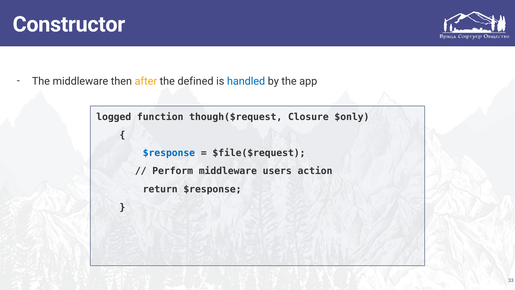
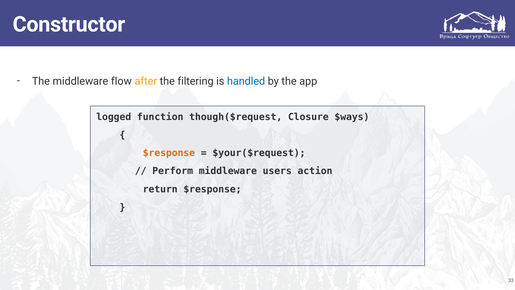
then: then -> flow
defined: defined -> filtering
$only: $only -> $ways
$response at (169, 153) colour: blue -> orange
$file($request: $file($request -> $your($request
